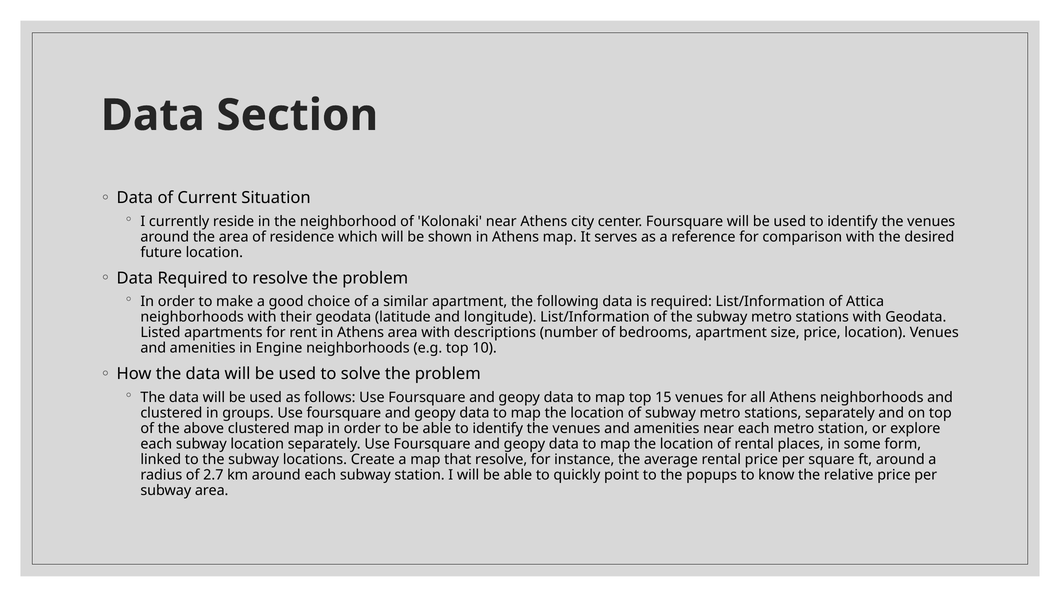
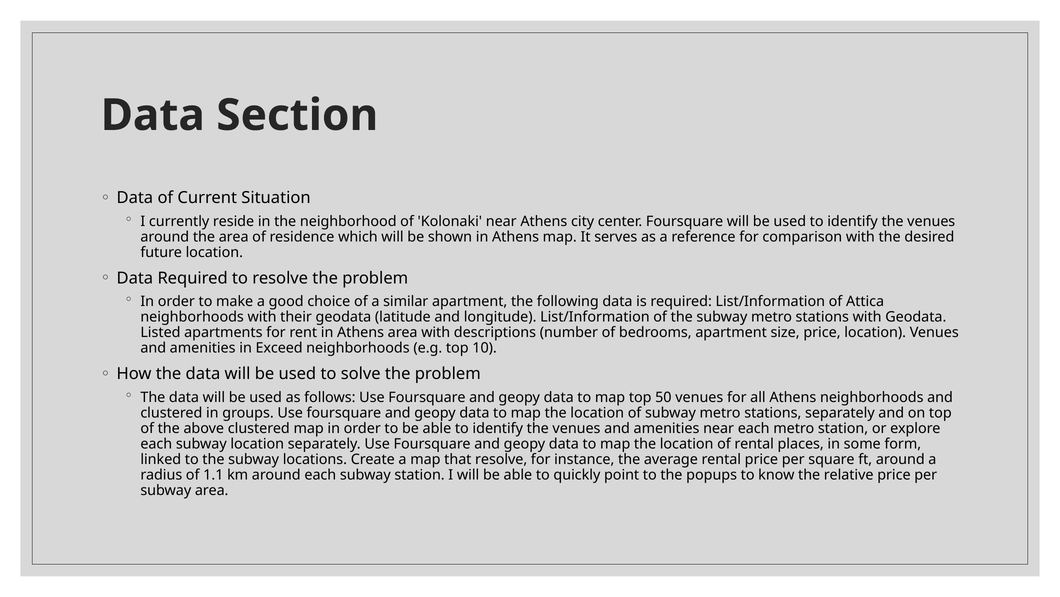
Engine: Engine -> Exceed
15: 15 -> 50
2.7: 2.7 -> 1.1
